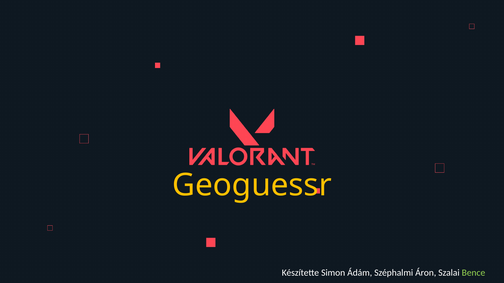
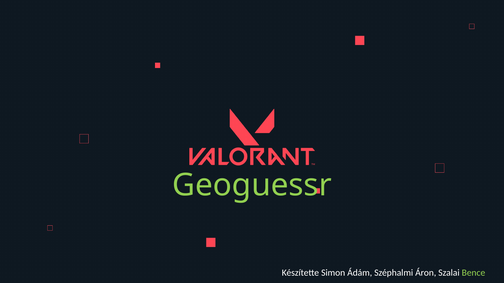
Geoguessr colour: yellow -> light green
